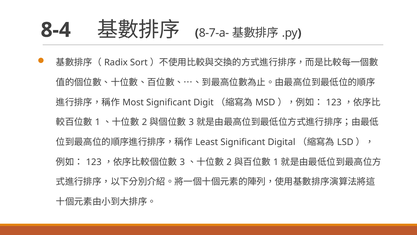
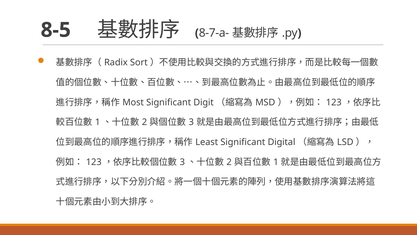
8-4: 8-4 -> 8-5
